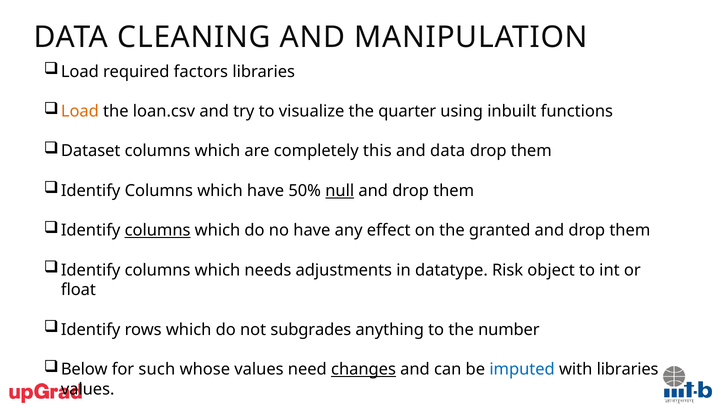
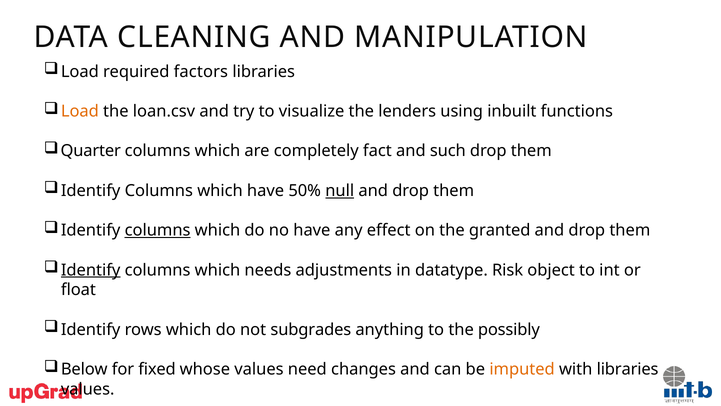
quarter: quarter -> lenders
Dataset: Dataset -> Quarter
this: this -> fact
and data: data -> such
Identify at (91, 270) underline: none -> present
number: number -> possibly
such: such -> fixed
changes underline: present -> none
imputed colour: blue -> orange
